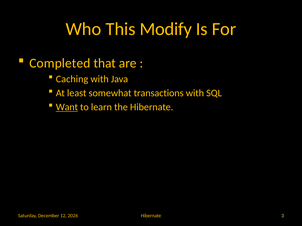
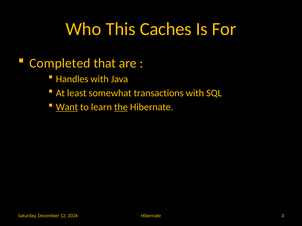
Modify: Modify -> Caches
Caching: Caching -> Handles
the underline: none -> present
